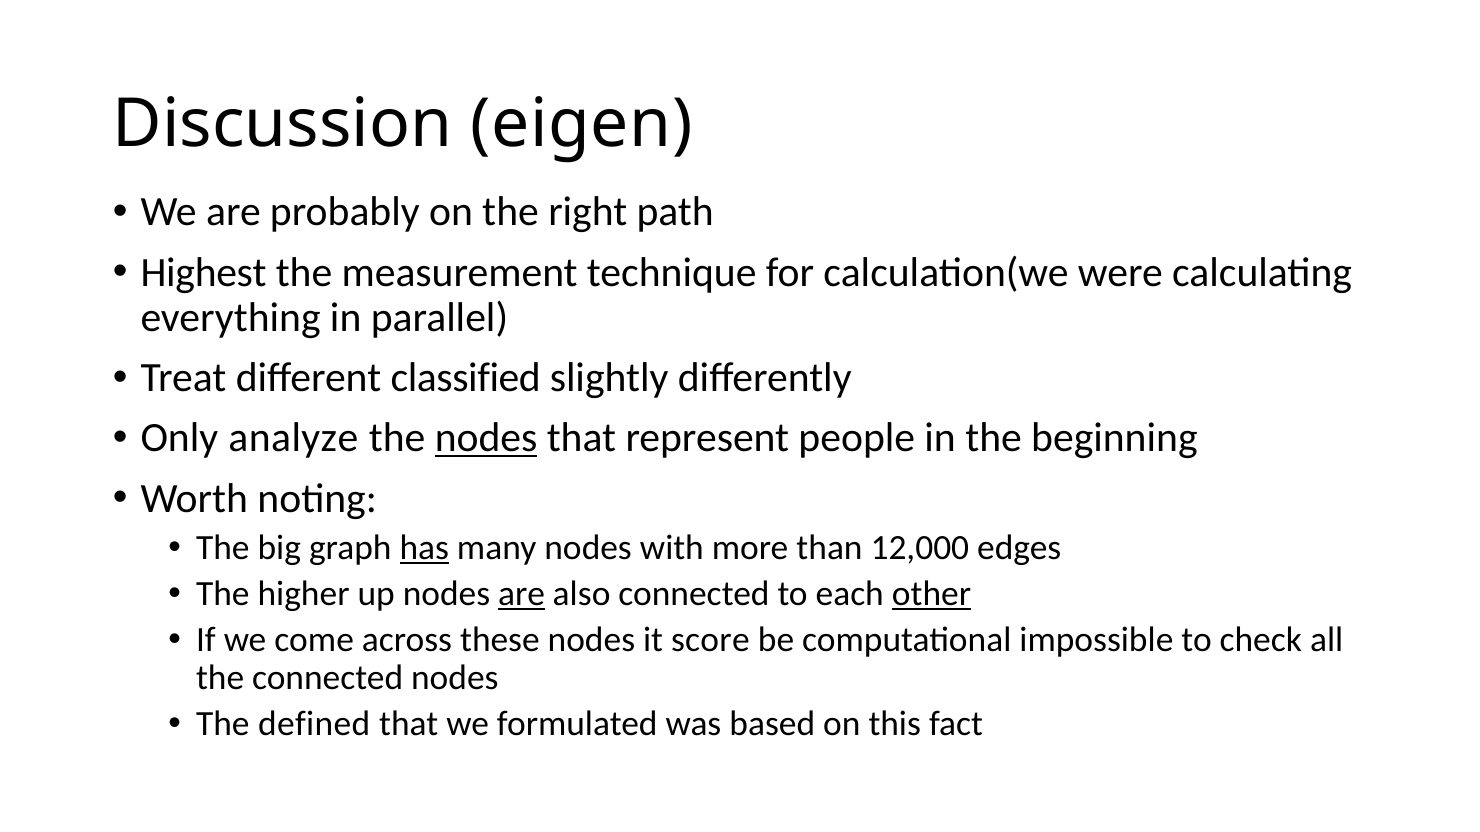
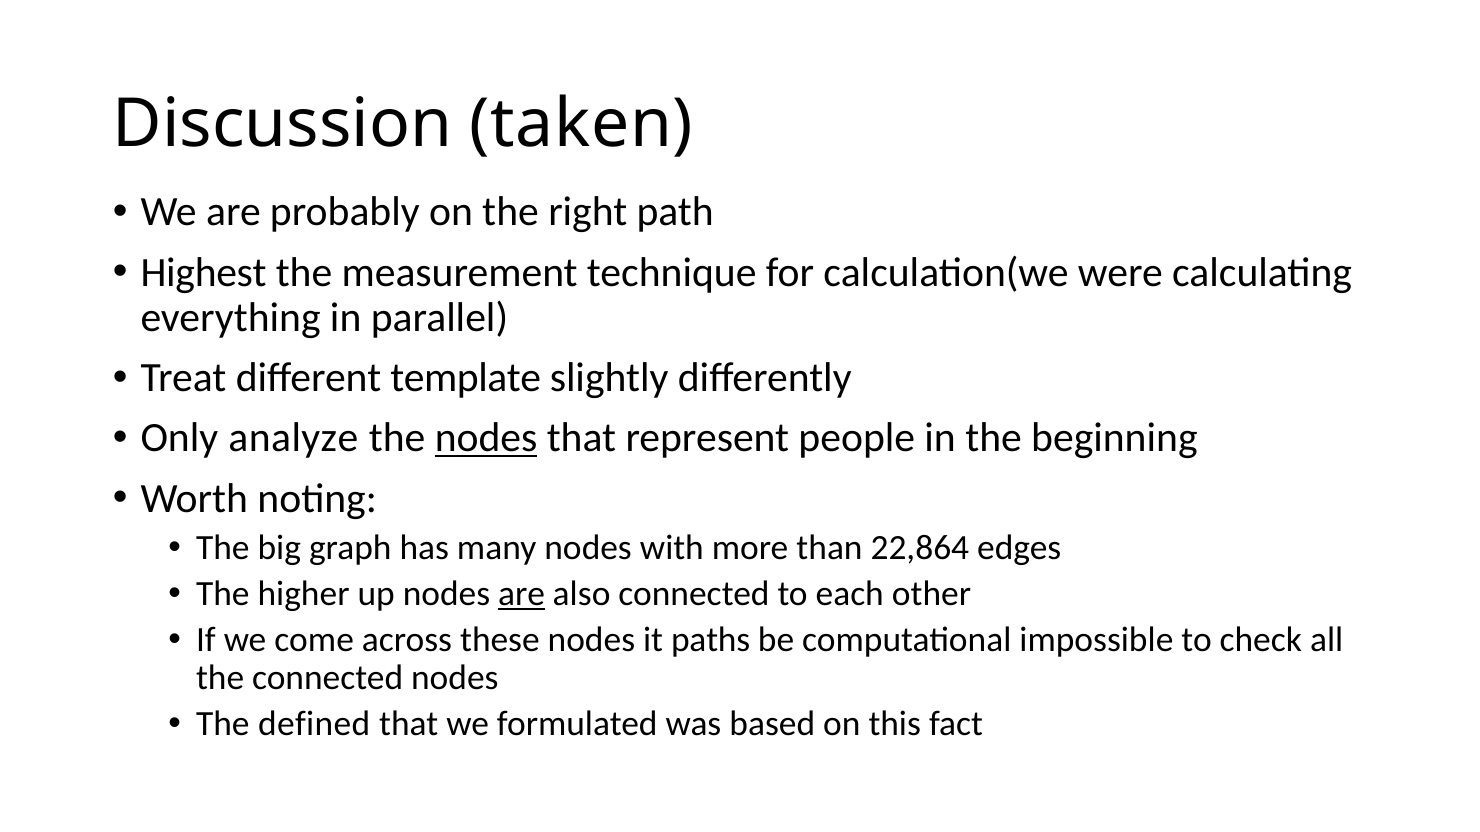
eigen: eigen -> taken
classified: classified -> template
has underline: present -> none
12,000: 12,000 -> 22,864
other underline: present -> none
score: score -> paths
